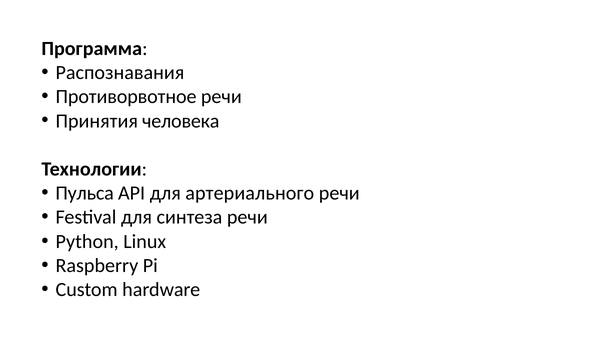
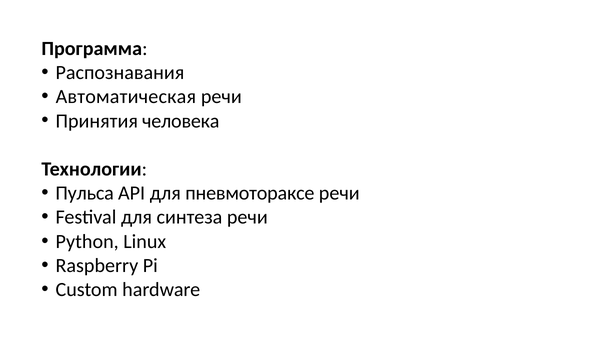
Противорвотное: Противорвотное -> Автоматическая
артериального: артериального -> пневмотораксе
